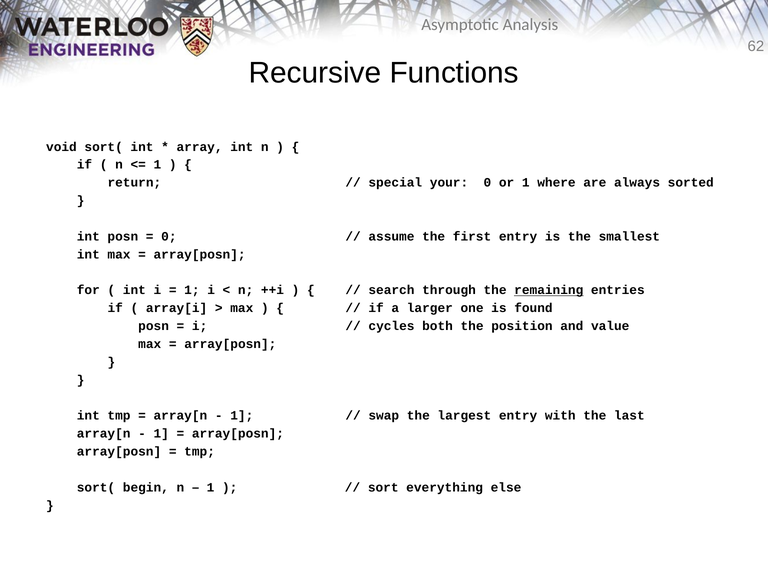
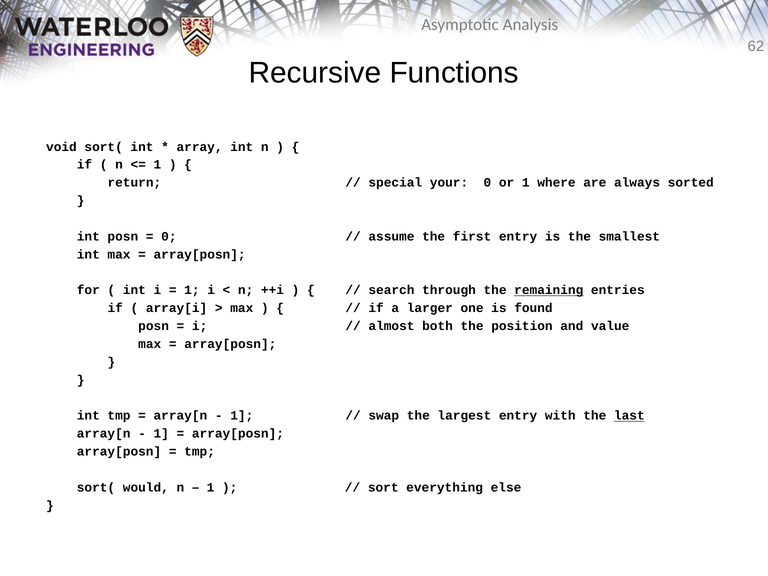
cycles: cycles -> almost
last underline: none -> present
begin: begin -> would
